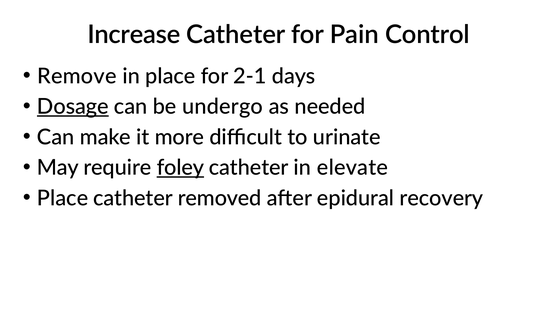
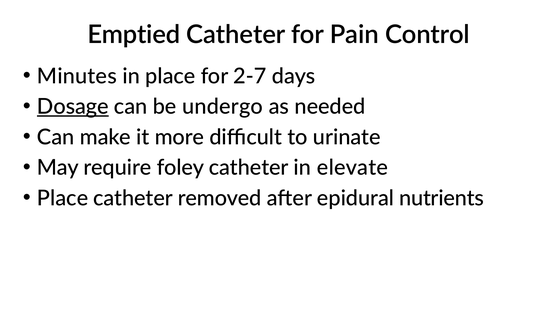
Increase: Increase -> Emptied
Remove: Remove -> Minutes
2-1: 2-1 -> 2-7
foley underline: present -> none
recovery: recovery -> nutrients
